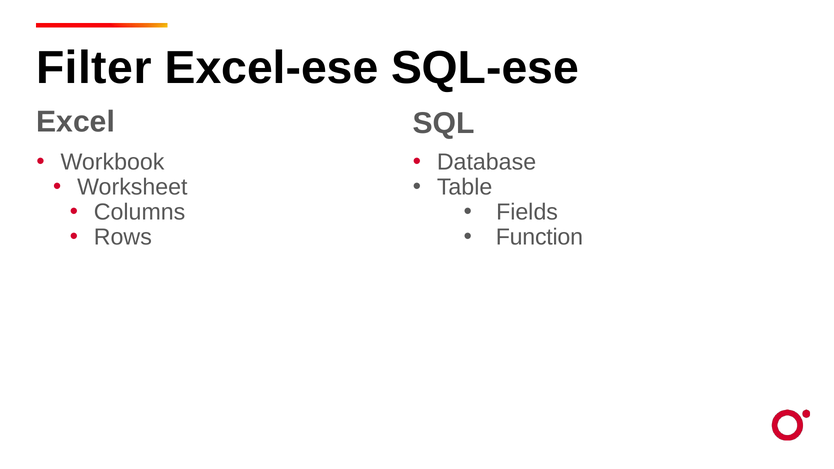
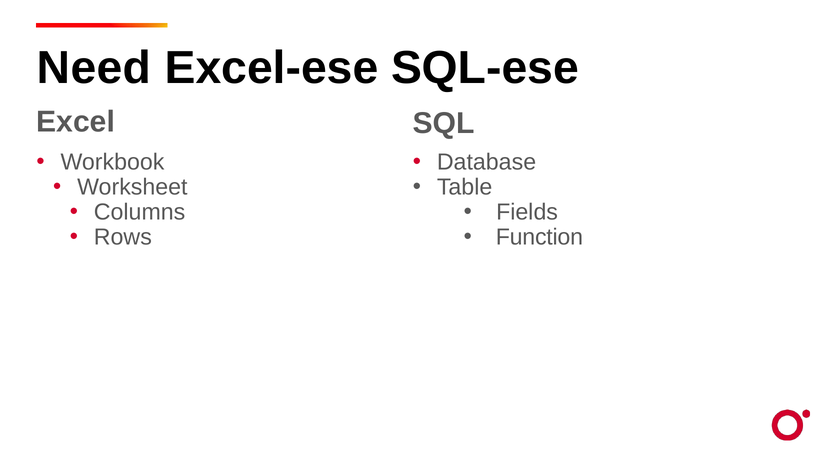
Filter: Filter -> Need
